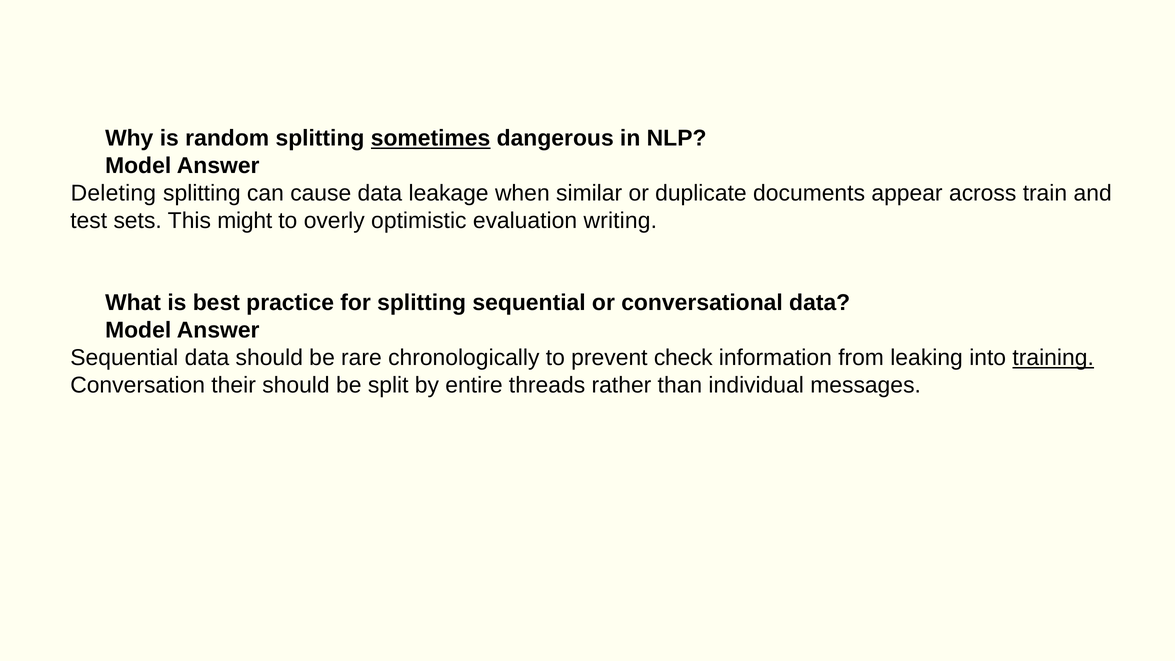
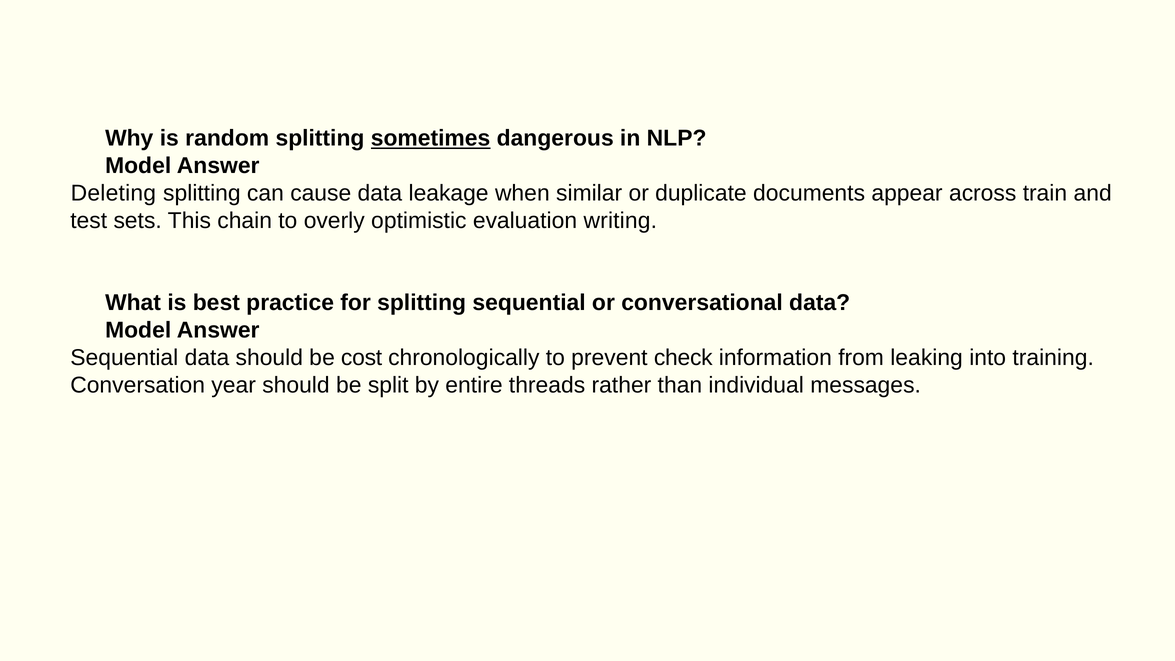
might: might -> chain
rare: rare -> cost
training underline: present -> none
their: their -> year
